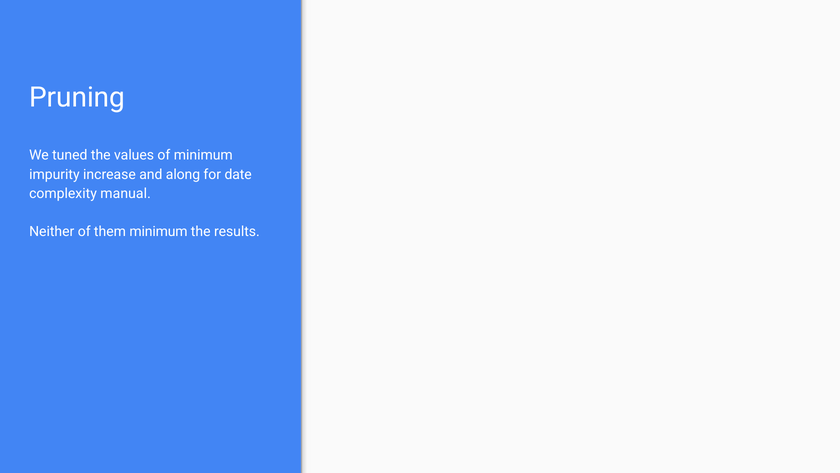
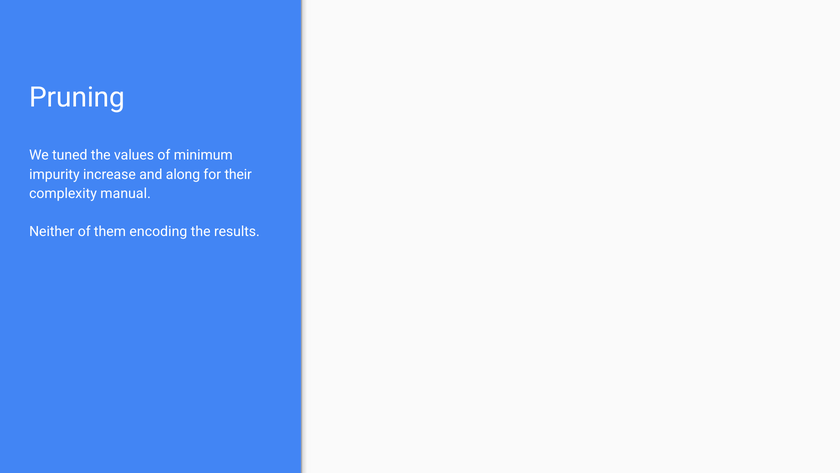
date: date -> their
them minimum: minimum -> encoding
